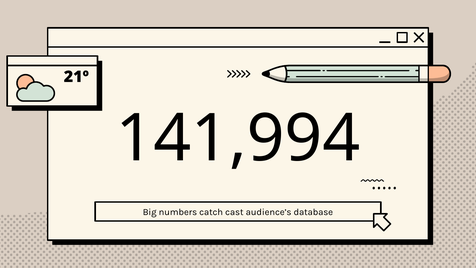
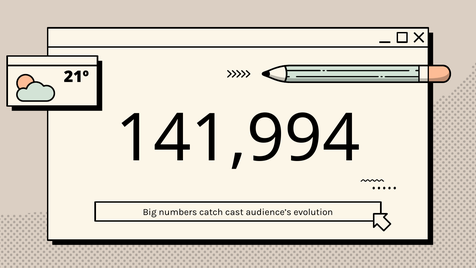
database: database -> evolution
